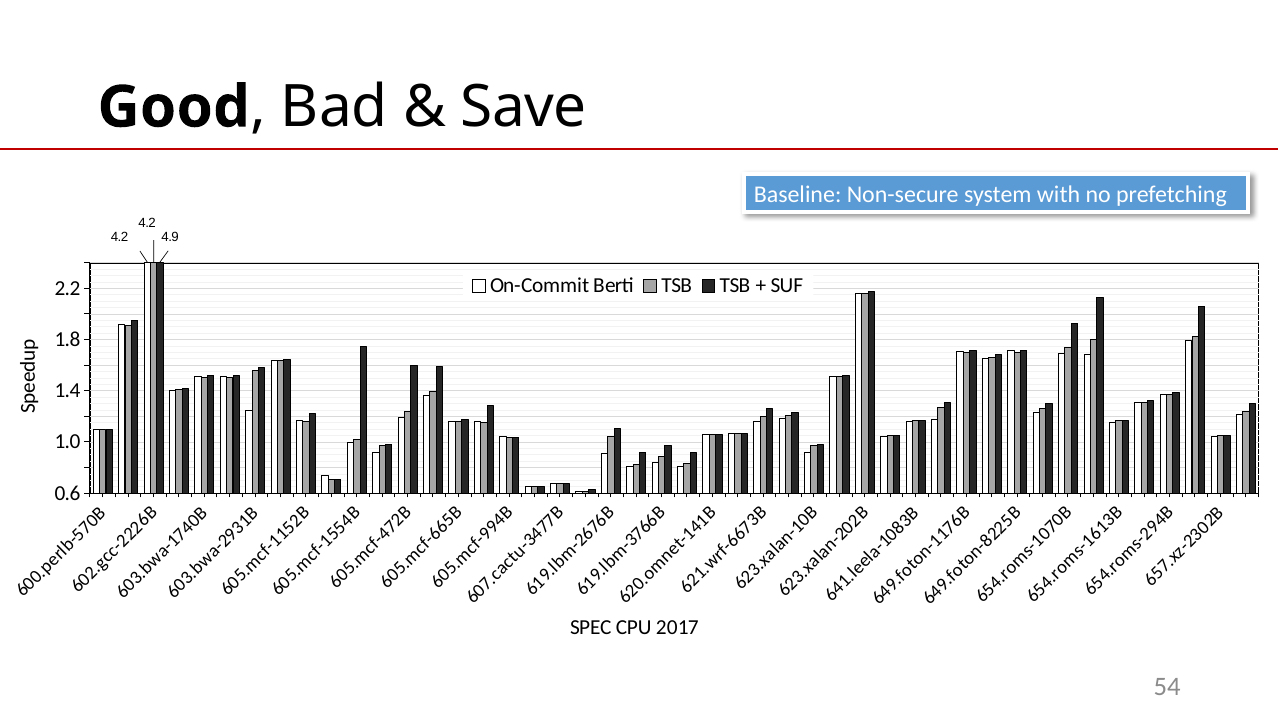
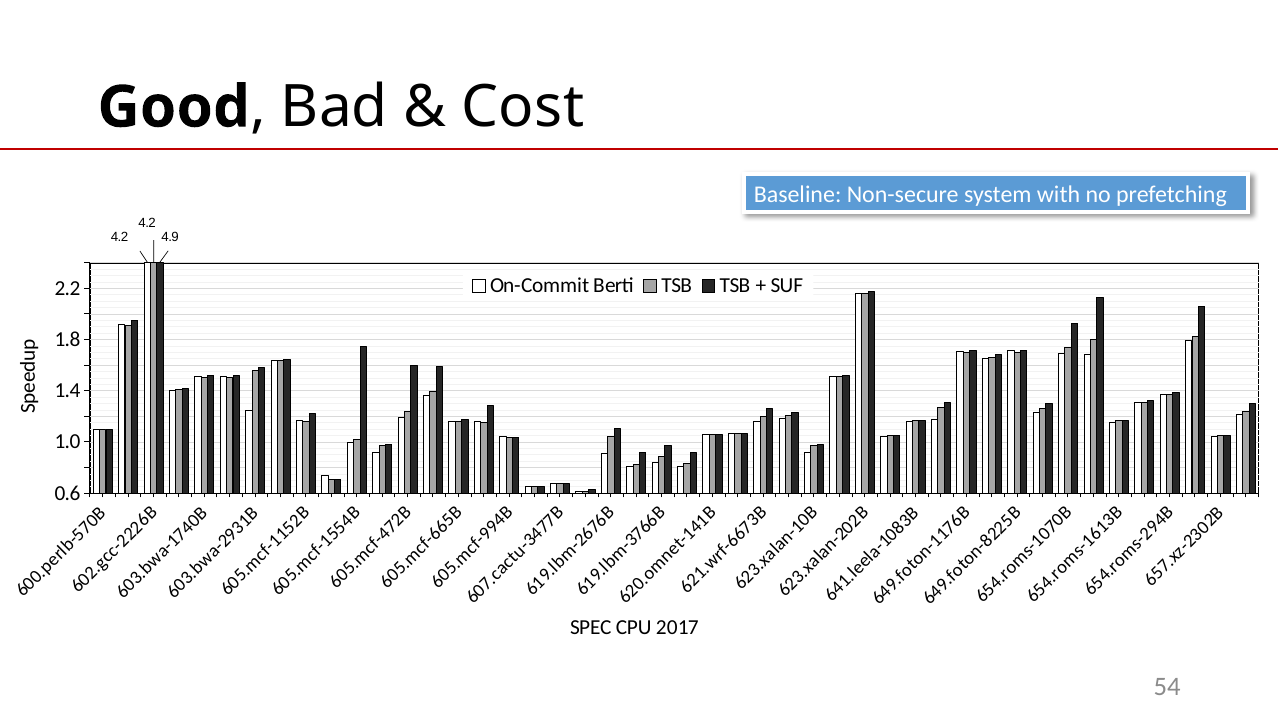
Save: Save -> Cost
